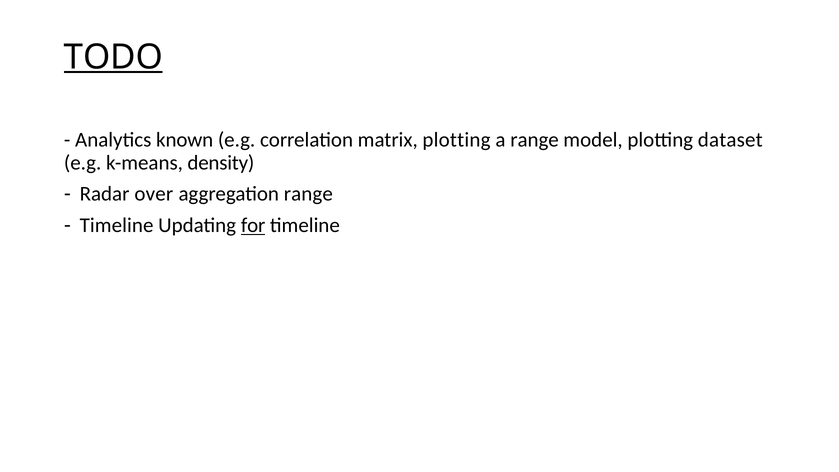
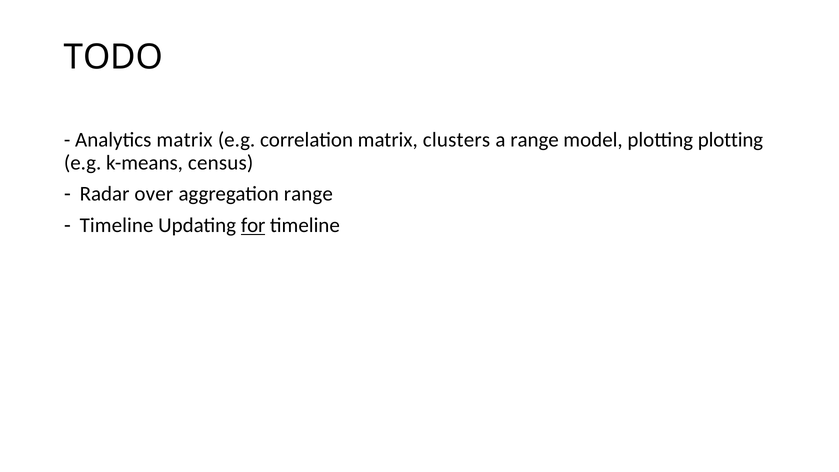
TODO underline: present -> none
Analytics known: known -> matrix
matrix plotting: plotting -> clusters
plotting dataset: dataset -> plotting
density: density -> census
